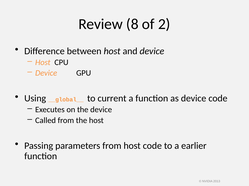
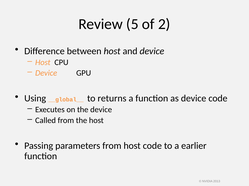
8: 8 -> 5
current: current -> returns
